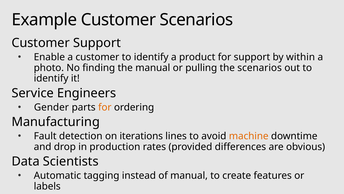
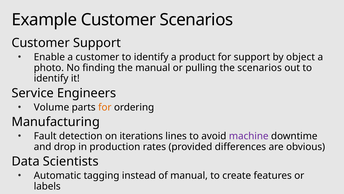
within: within -> object
Gender: Gender -> Volume
machine colour: orange -> purple
